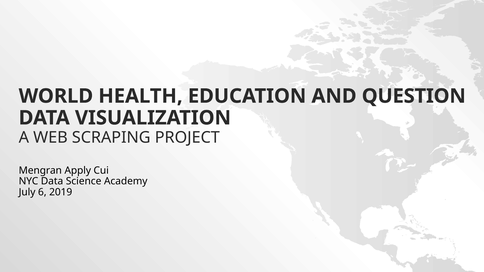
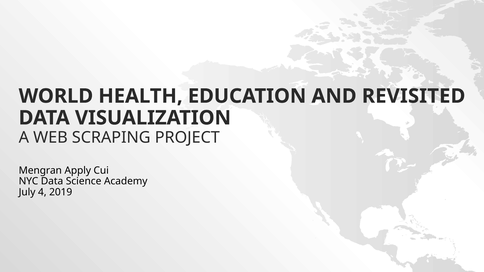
QUESTION: QUESTION -> REVISITED
6: 6 -> 4
